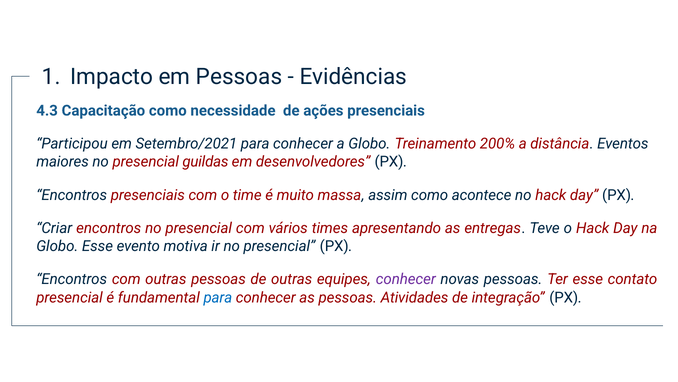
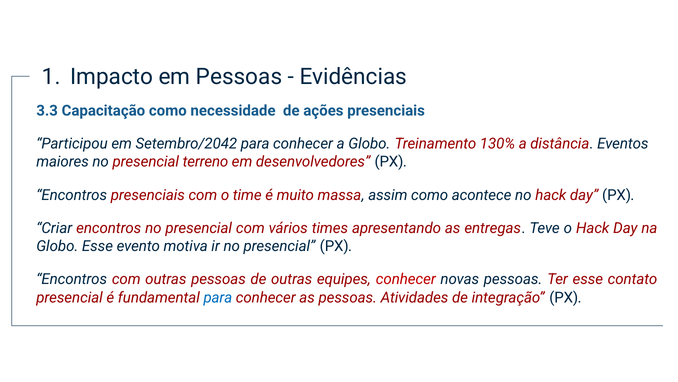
4.3: 4.3 -> 3.3
Setembro/2021: Setembro/2021 -> Setembro/2042
200%: 200% -> 130%
guildas: guildas -> terreno
conhecer at (406, 279) colour: purple -> red
